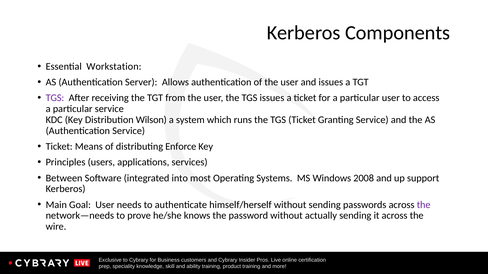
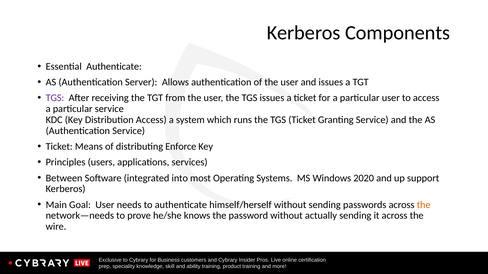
Essential Workstation: Workstation -> Authenticate
Distribution Wilson: Wilson -> Access
2008: 2008 -> 2020
the at (424, 205) colour: purple -> orange
